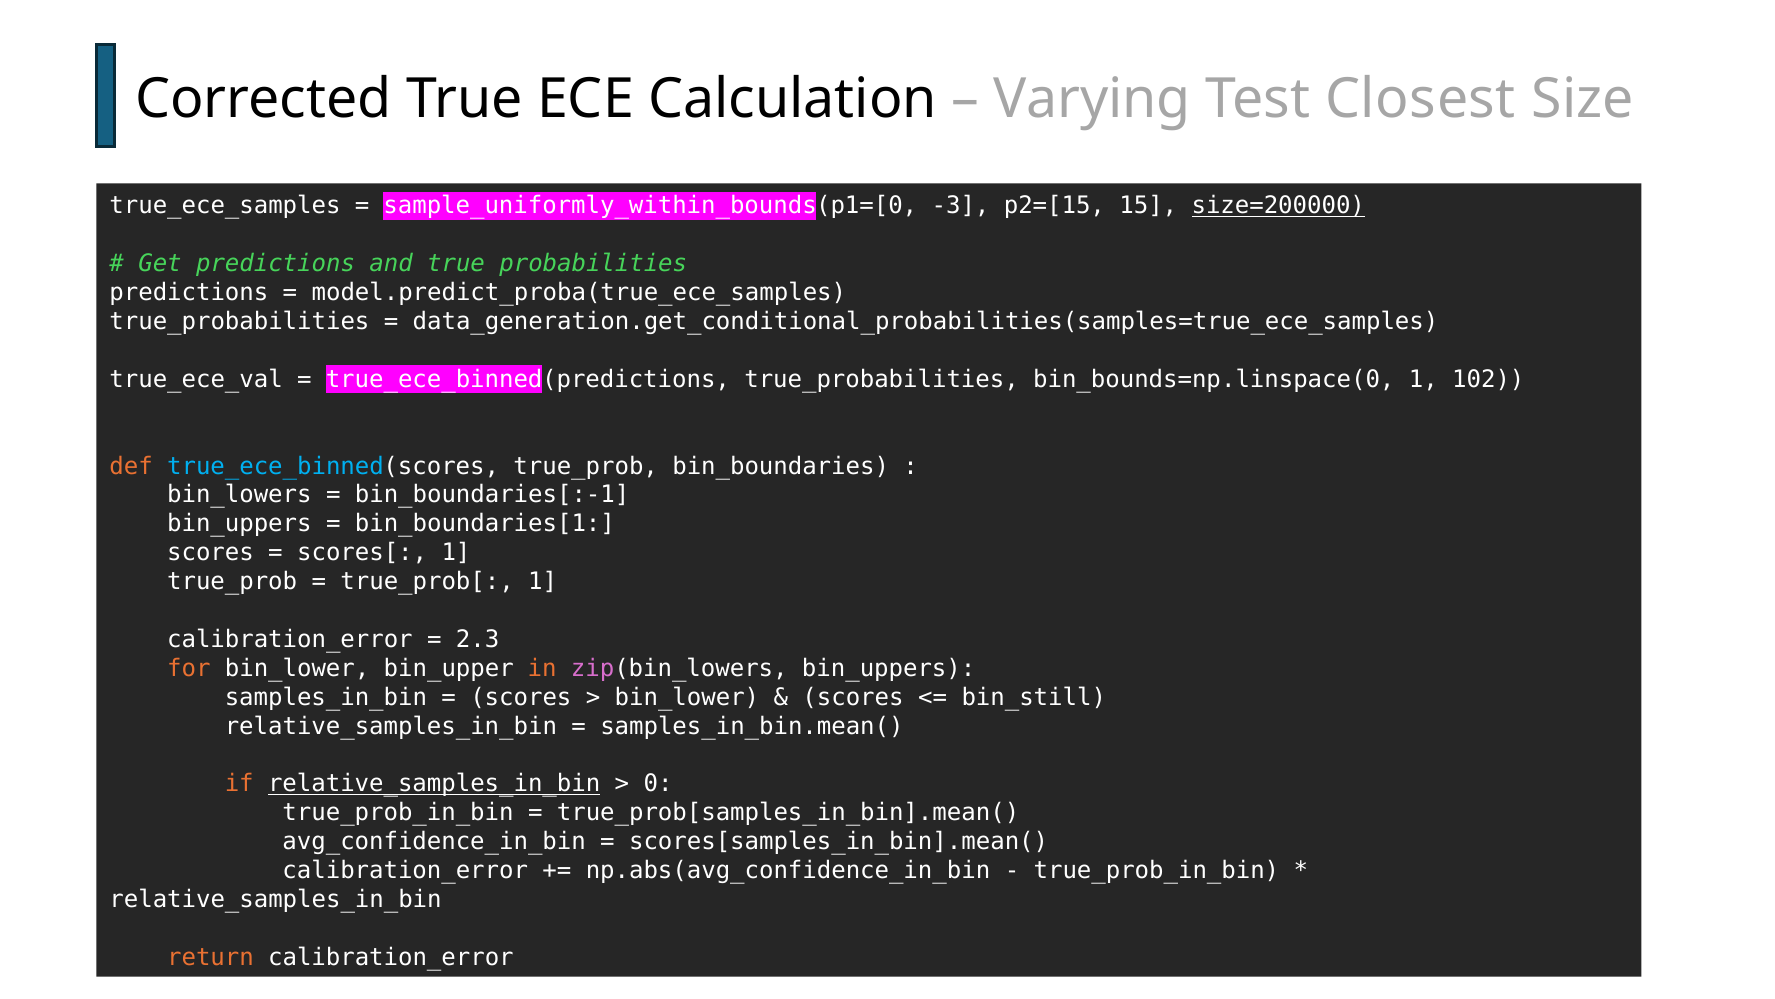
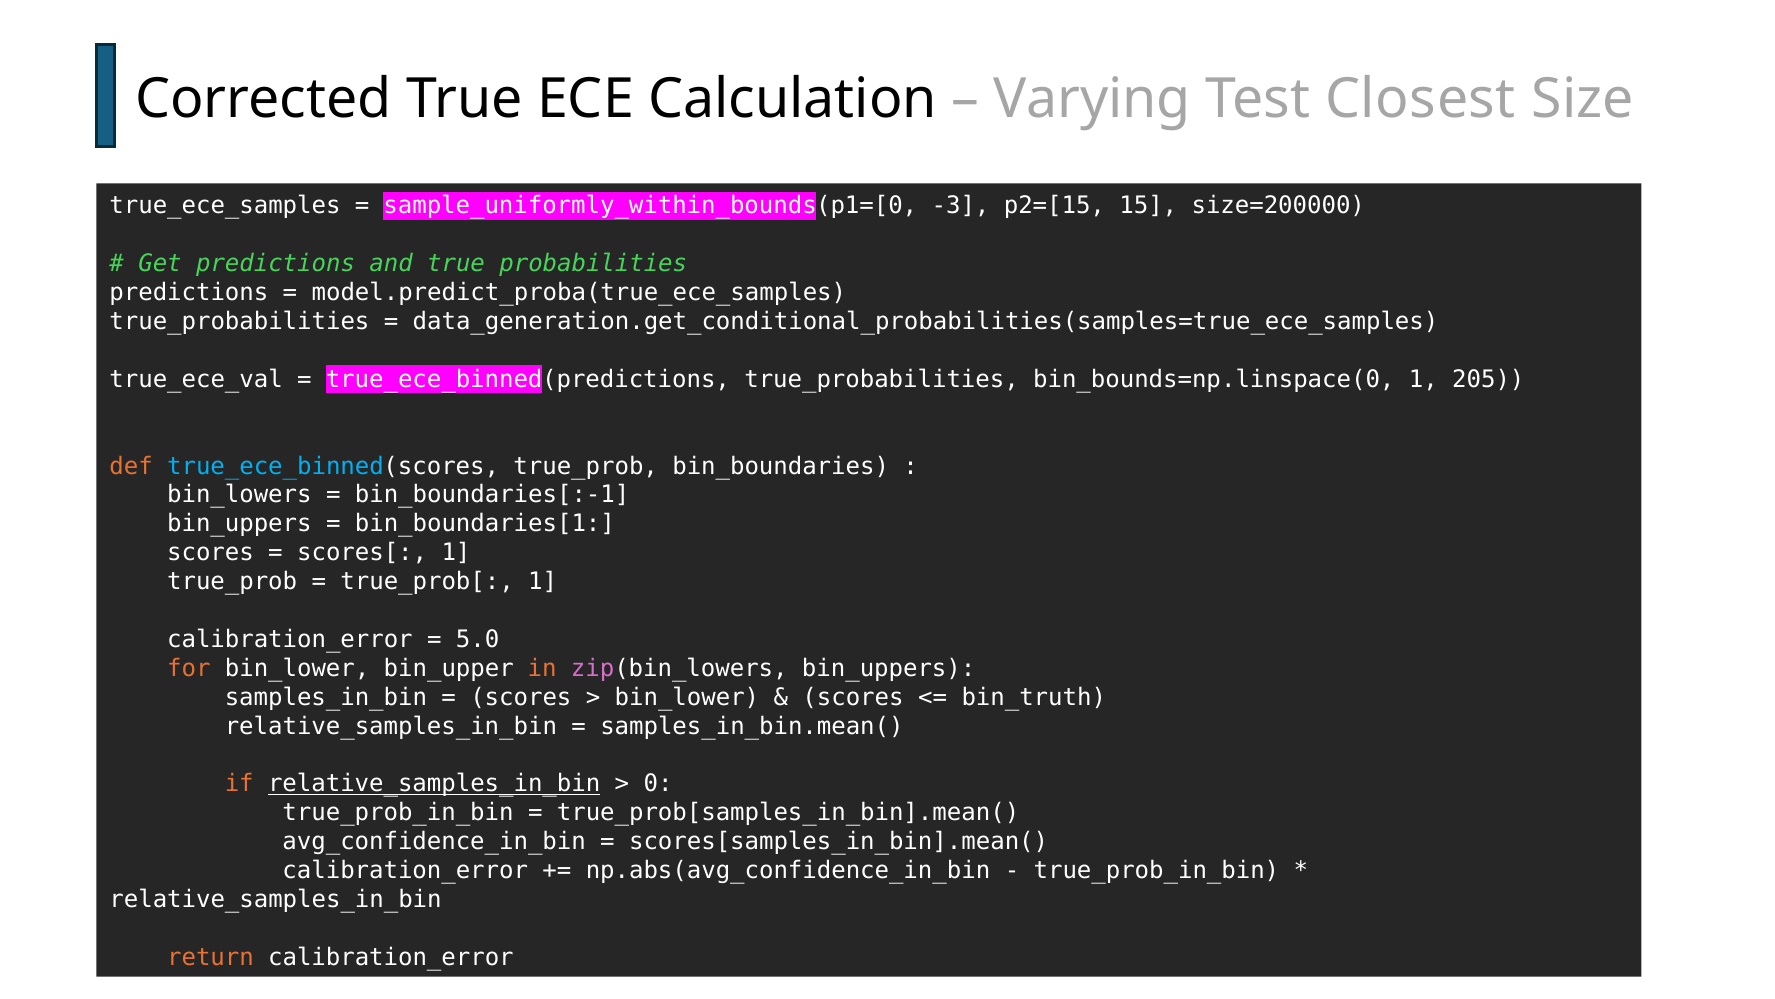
size=200000 underline: present -> none
102: 102 -> 205
2.3: 2.3 -> 5.0
bin_still: bin_still -> bin_truth
